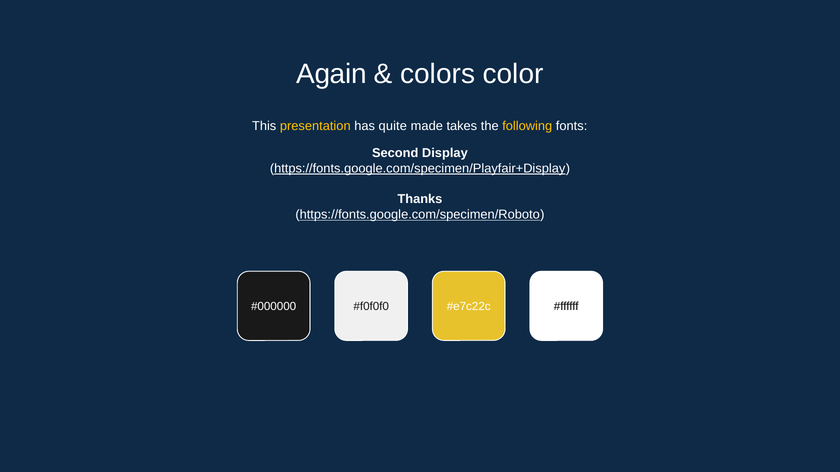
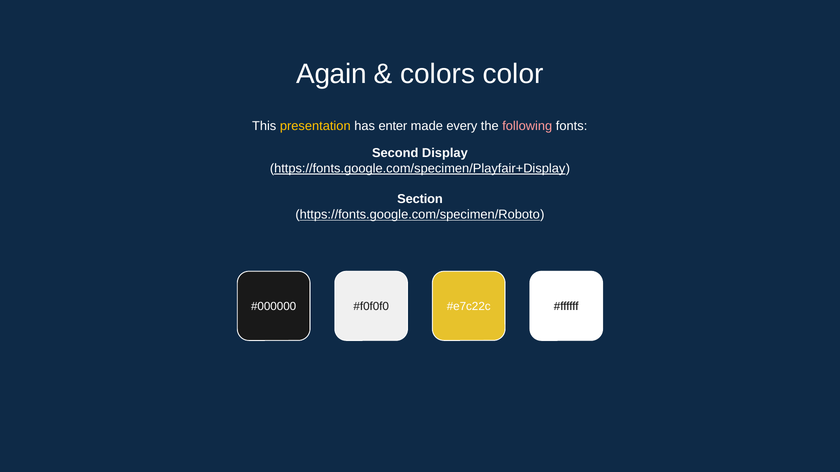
quite: quite -> enter
takes: takes -> every
following colour: yellow -> pink
Thanks: Thanks -> Section
